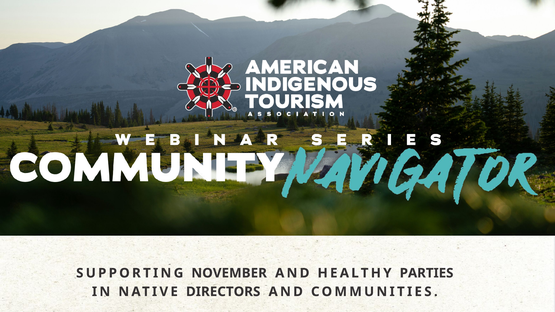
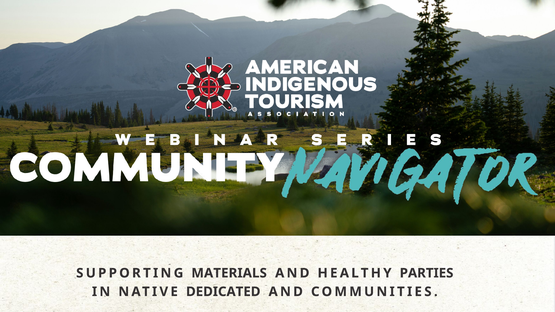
NOVEMBER: NOVEMBER -> MATERIALS
DIRECTORS: DIRECTORS -> DEDICATED
